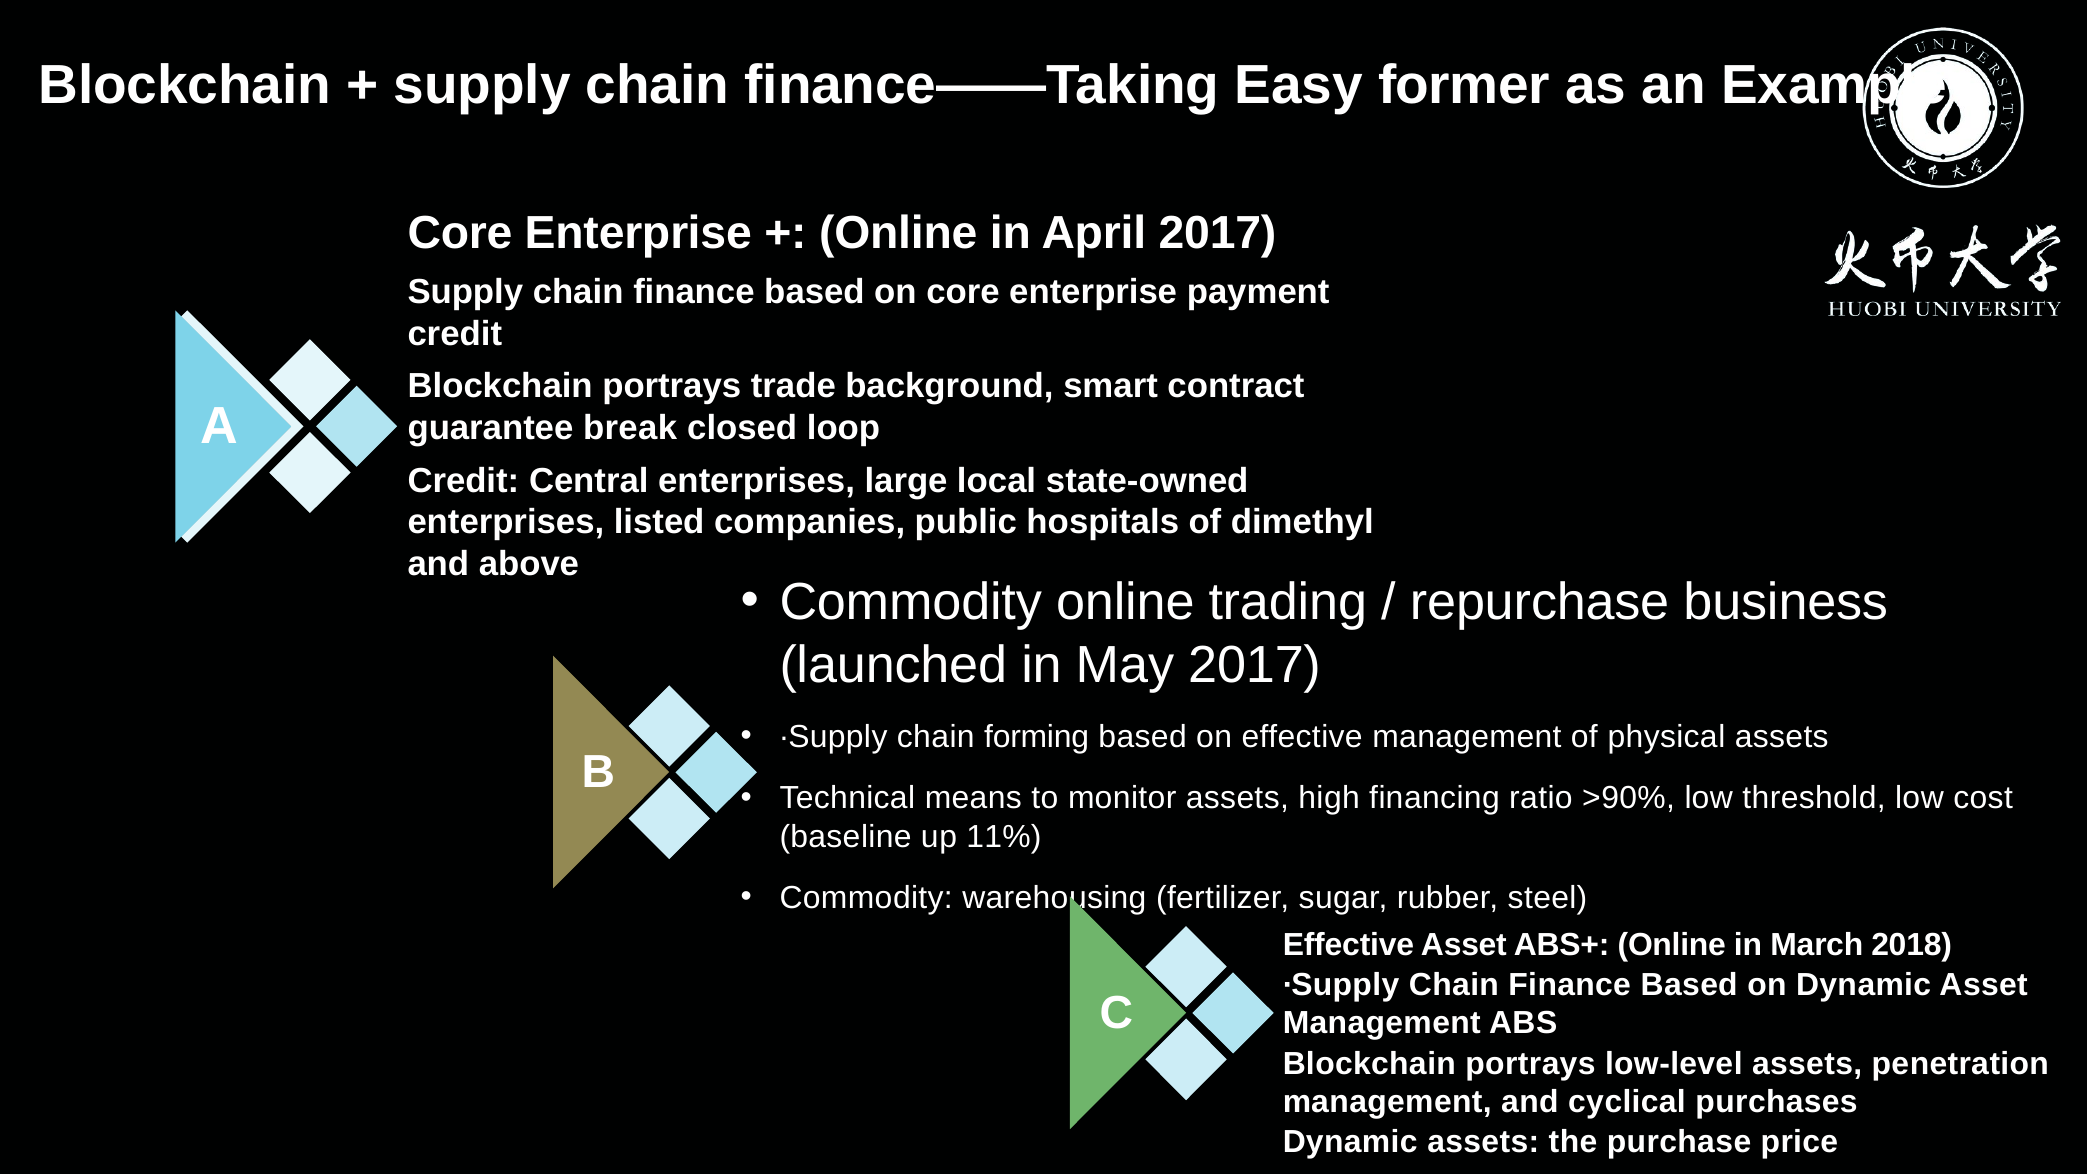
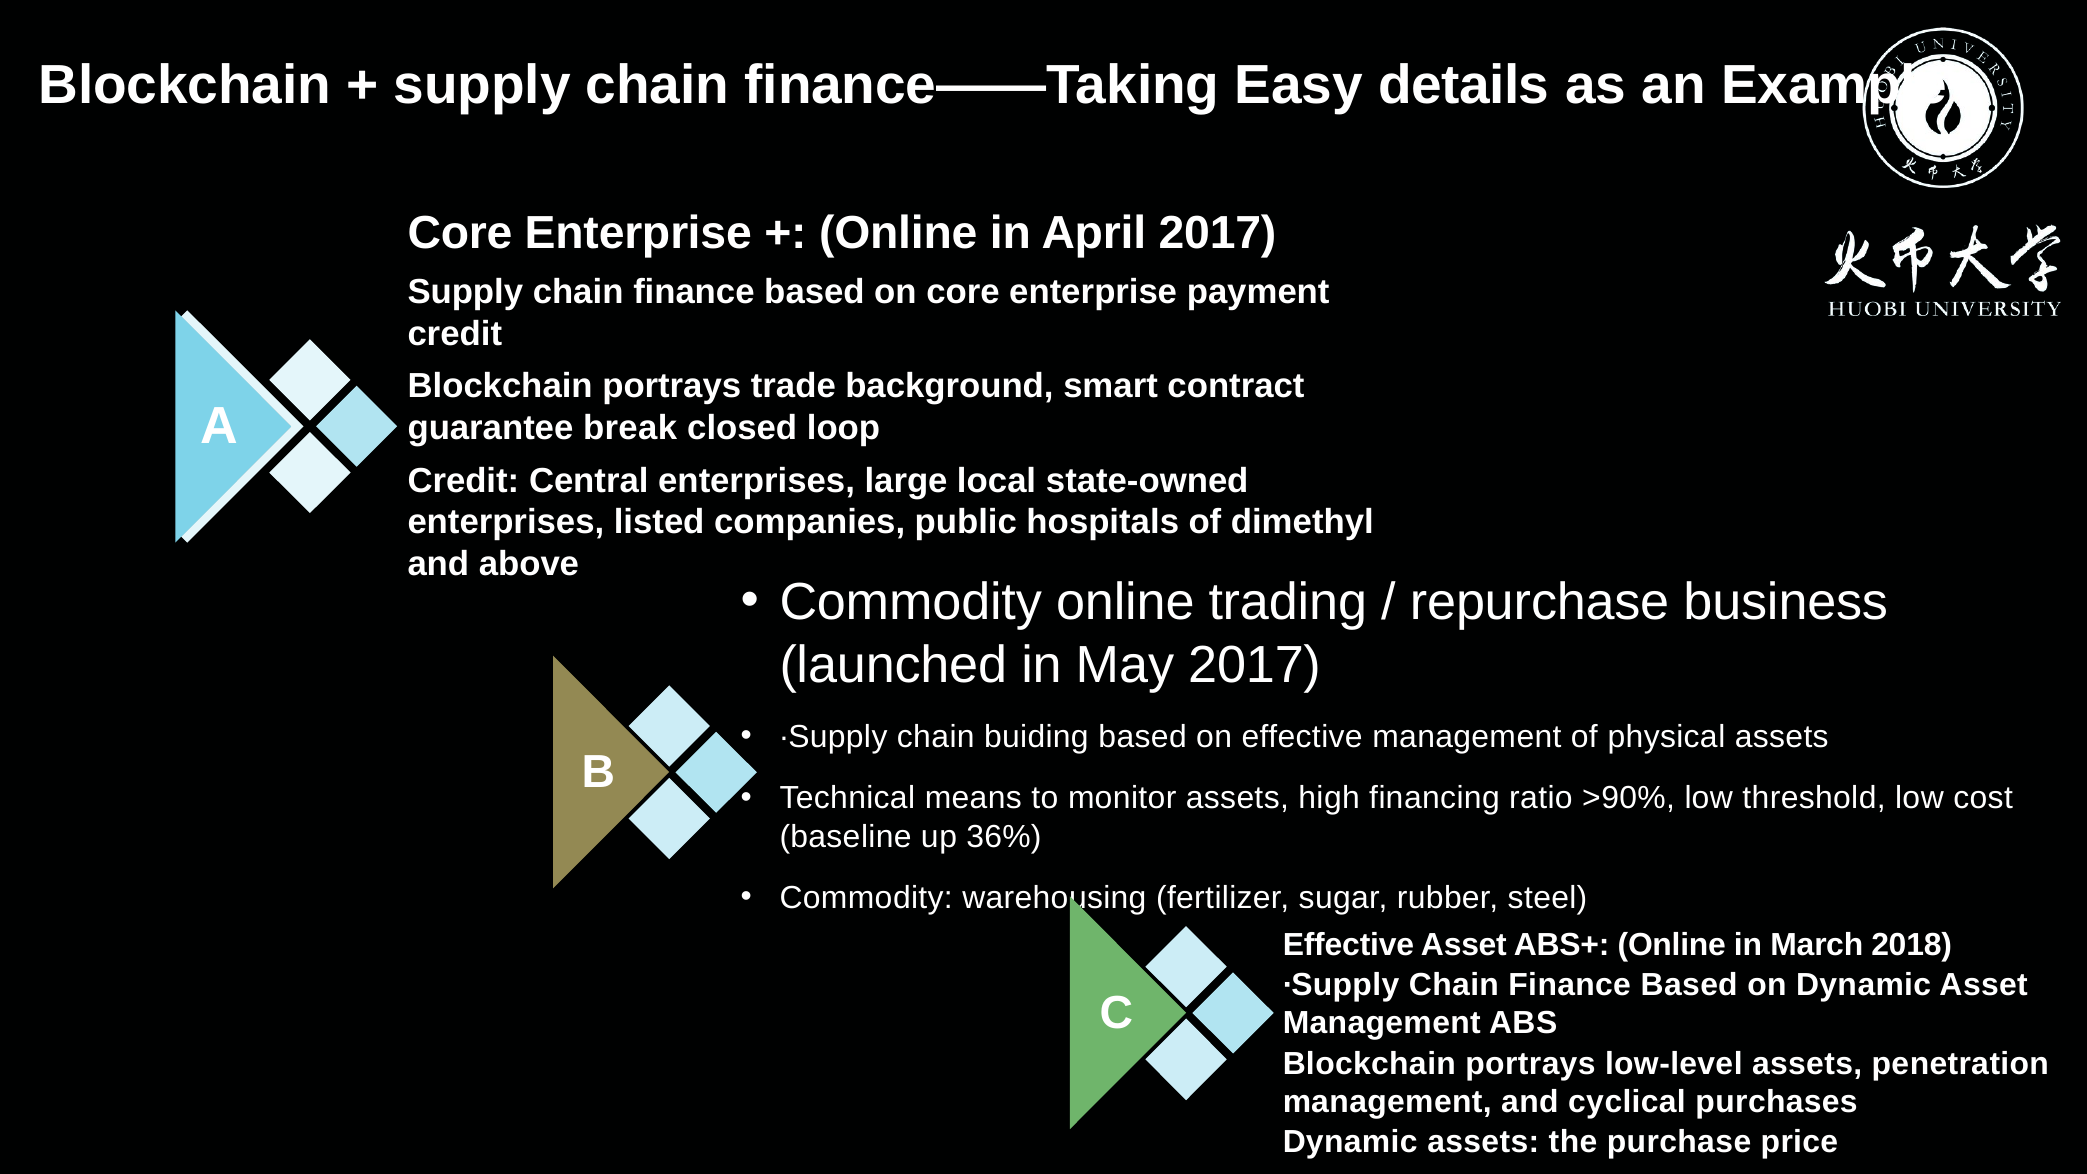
former: former -> details
forming: forming -> buiding
11%: 11% -> 36%
